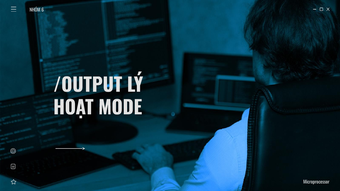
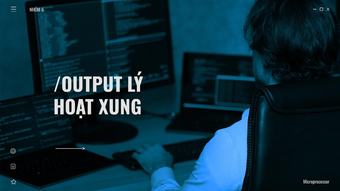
MODE: MODE -> XUNG
